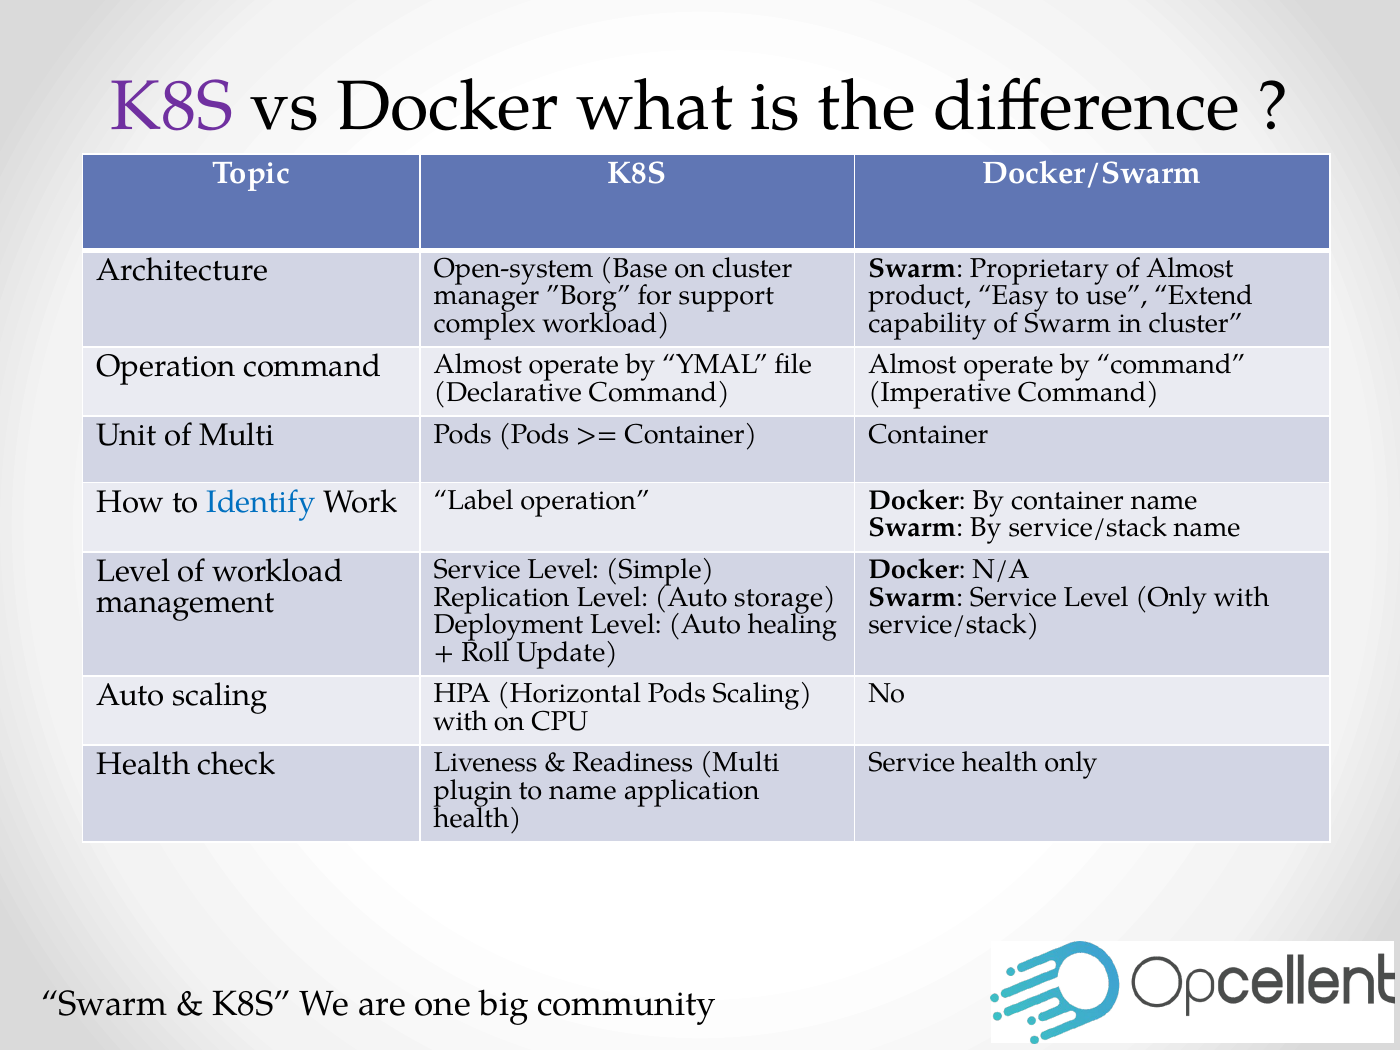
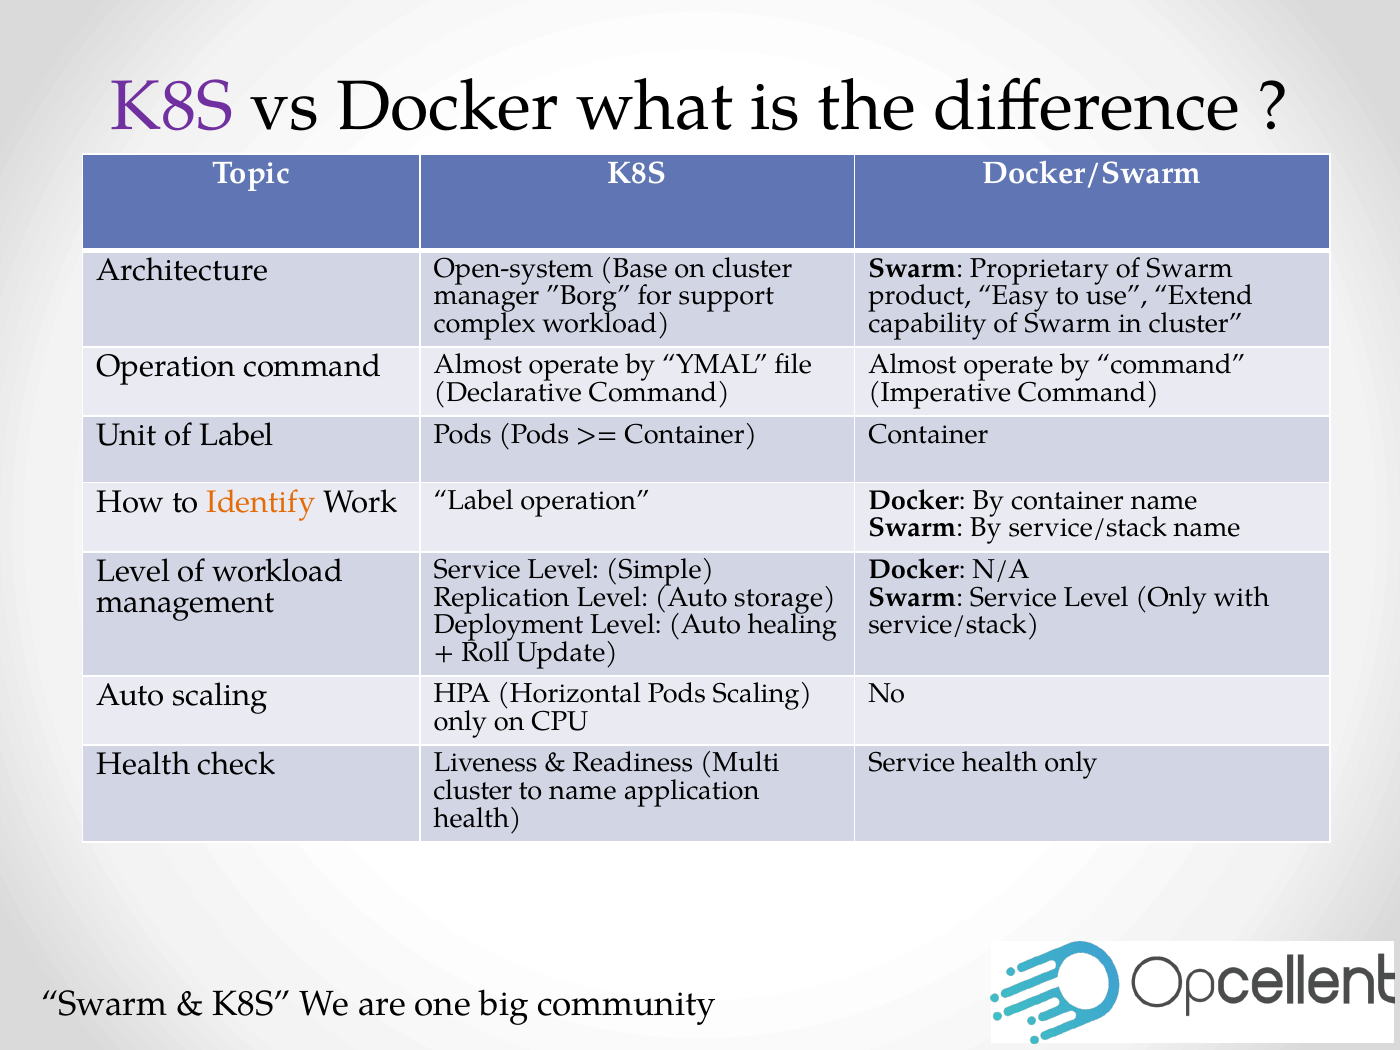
Proprietary of Almost: Almost -> Swarm
of Multi: Multi -> Label
Identify colour: blue -> orange
with at (460, 721): with -> only
plugin at (473, 791): plugin -> cluster
